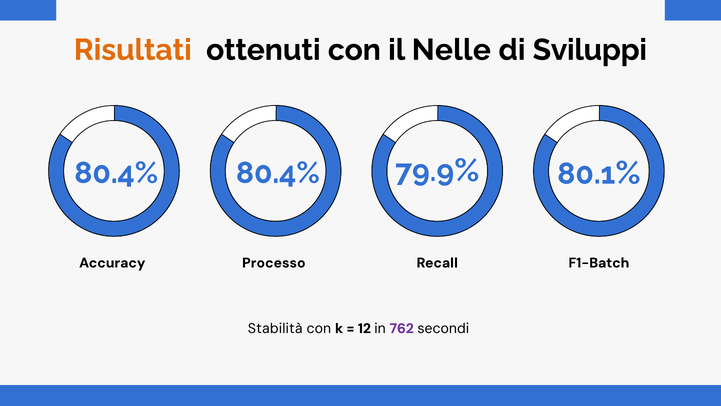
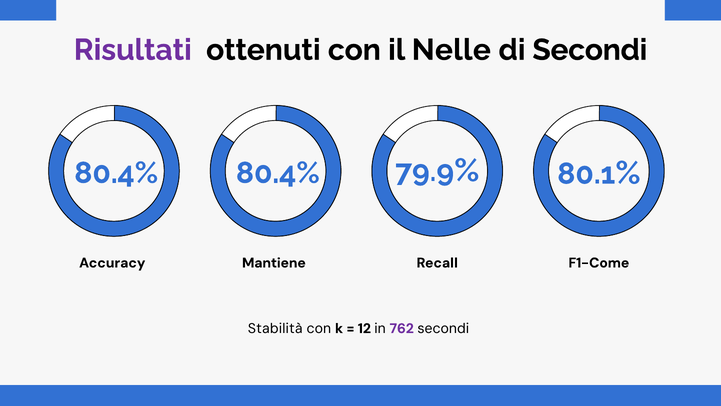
Risultati colour: orange -> purple
di Sviluppi: Sviluppi -> Secondi
Processo: Processo -> Mantiene
F1-Batch: F1-Batch -> F1-Come
